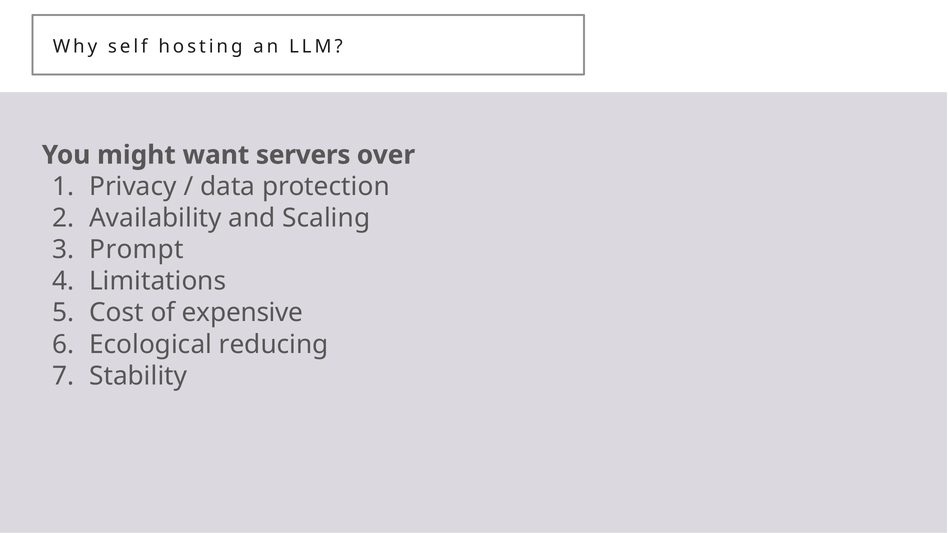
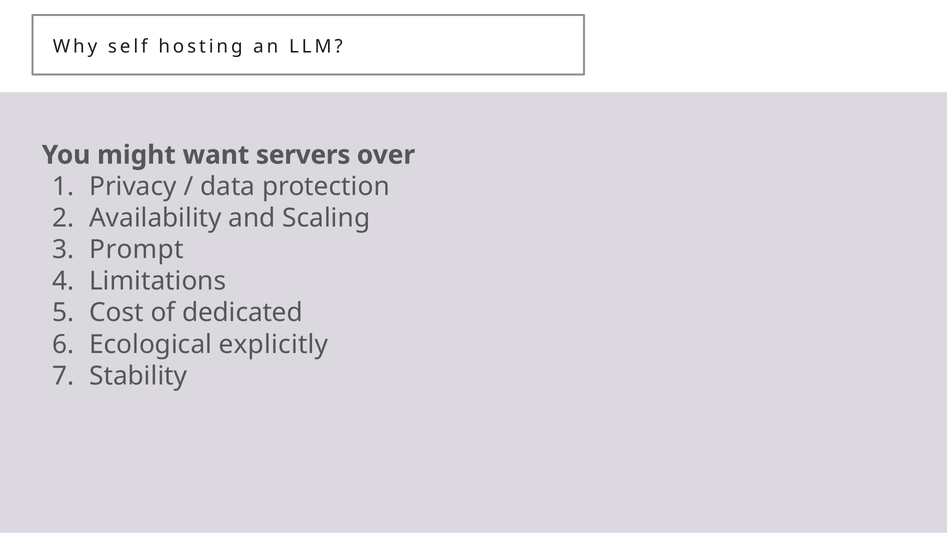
expensive: expensive -> dedicated
reducing: reducing -> explicitly
